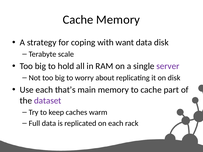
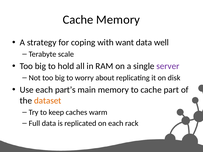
data disk: disk -> well
that’s: that’s -> part’s
dataset colour: purple -> orange
